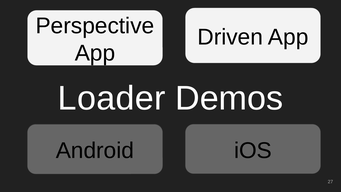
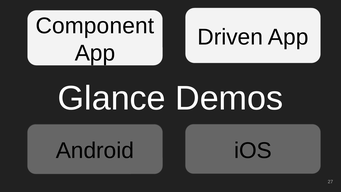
Perspective: Perspective -> Component
Loader: Loader -> Glance
